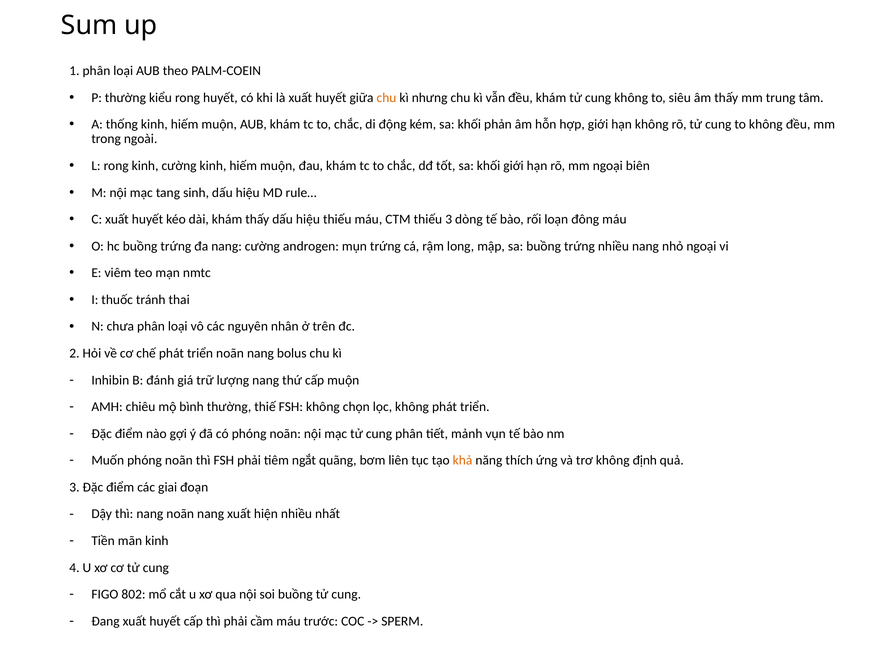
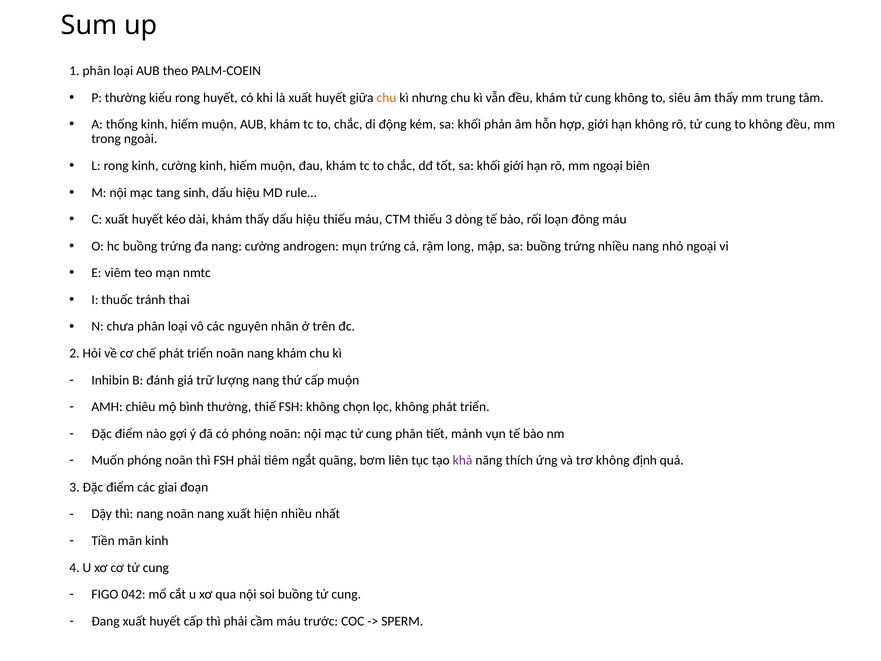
nang bolus: bolus -> khám
khả colour: orange -> purple
802: 802 -> 042
